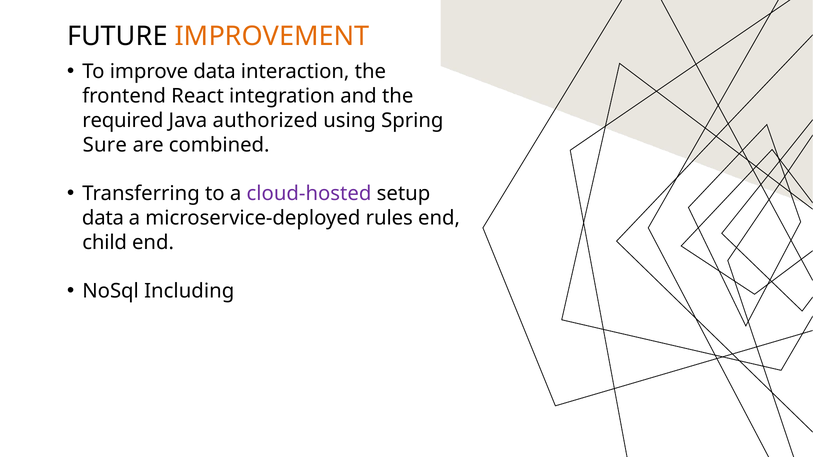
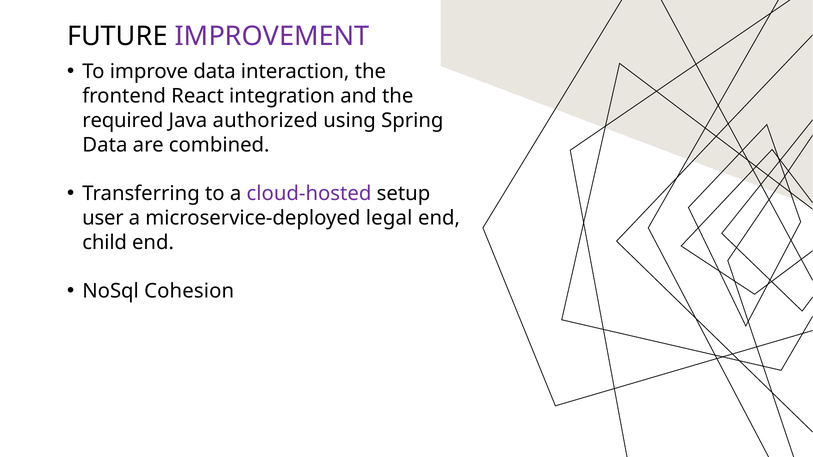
IMPROVEMENT colour: orange -> purple
Sure at (105, 145): Sure -> Data
data at (103, 218): data -> user
rules: rules -> legal
Including: Including -> Cohesion
